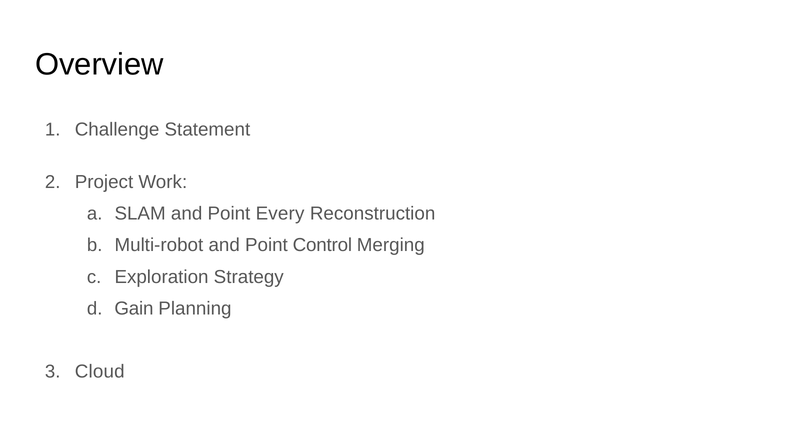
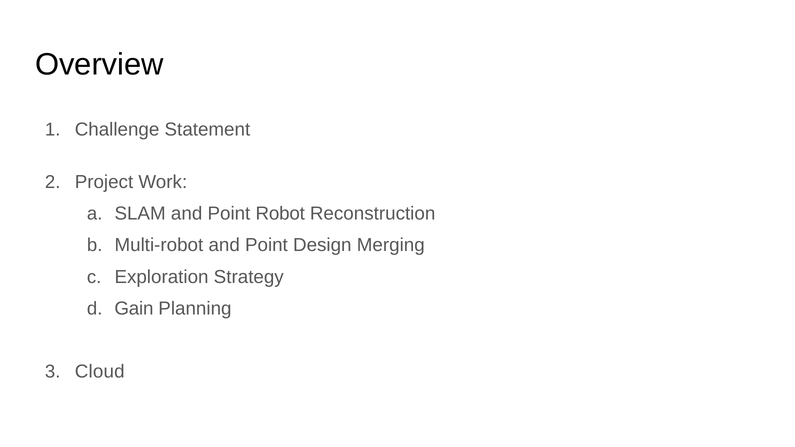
Every: Every -> Robot
Control: Control -> Design
